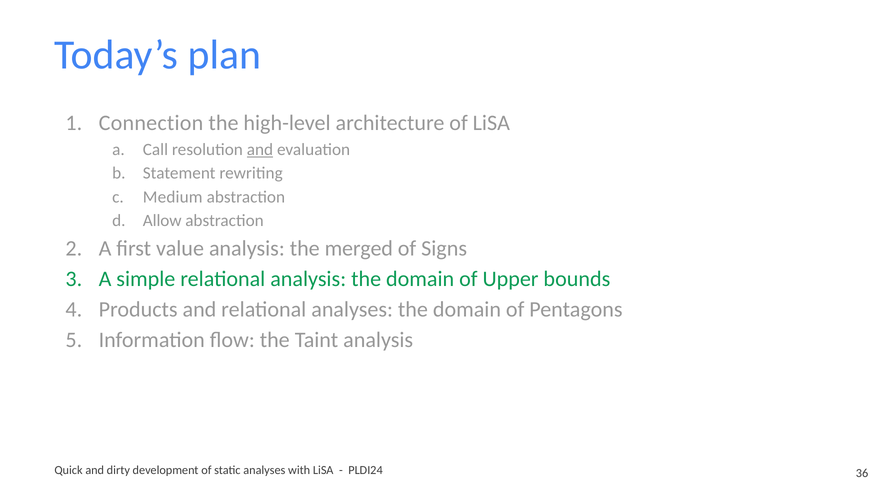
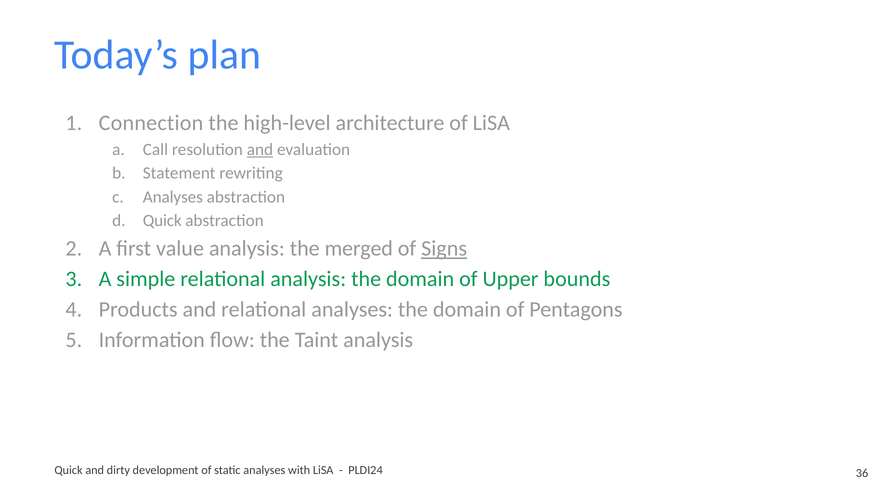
Medium at (173, 197): Medium -> Analyses
Allow at (162, 221): Allow -> Quick
Signs underline: none -> present
